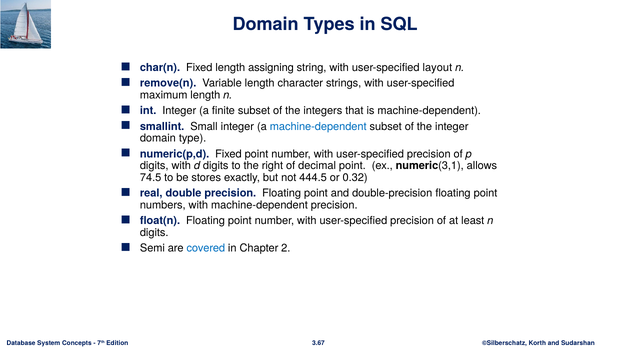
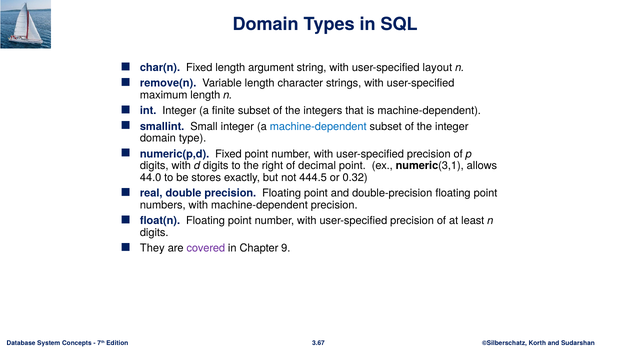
assigning: assigning -> argument
74.5: 74.5 -> 44.0
Semi: Semi -> They
covered colour: blue -> purple
2: 2 -> 9
